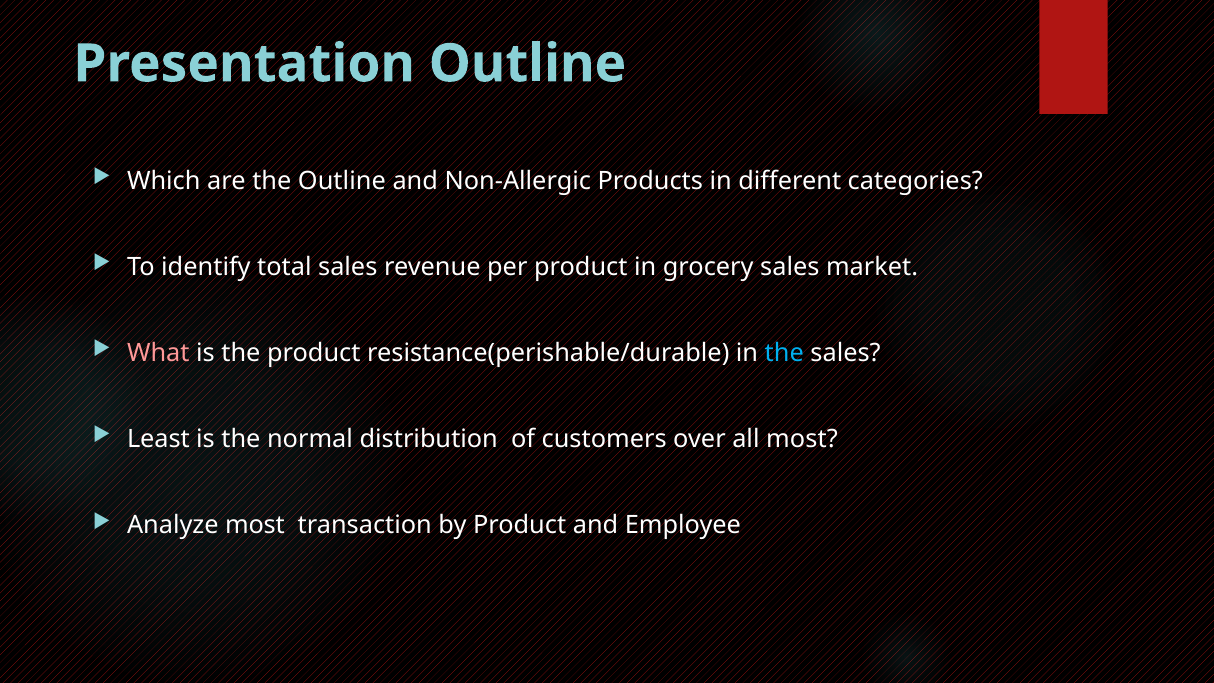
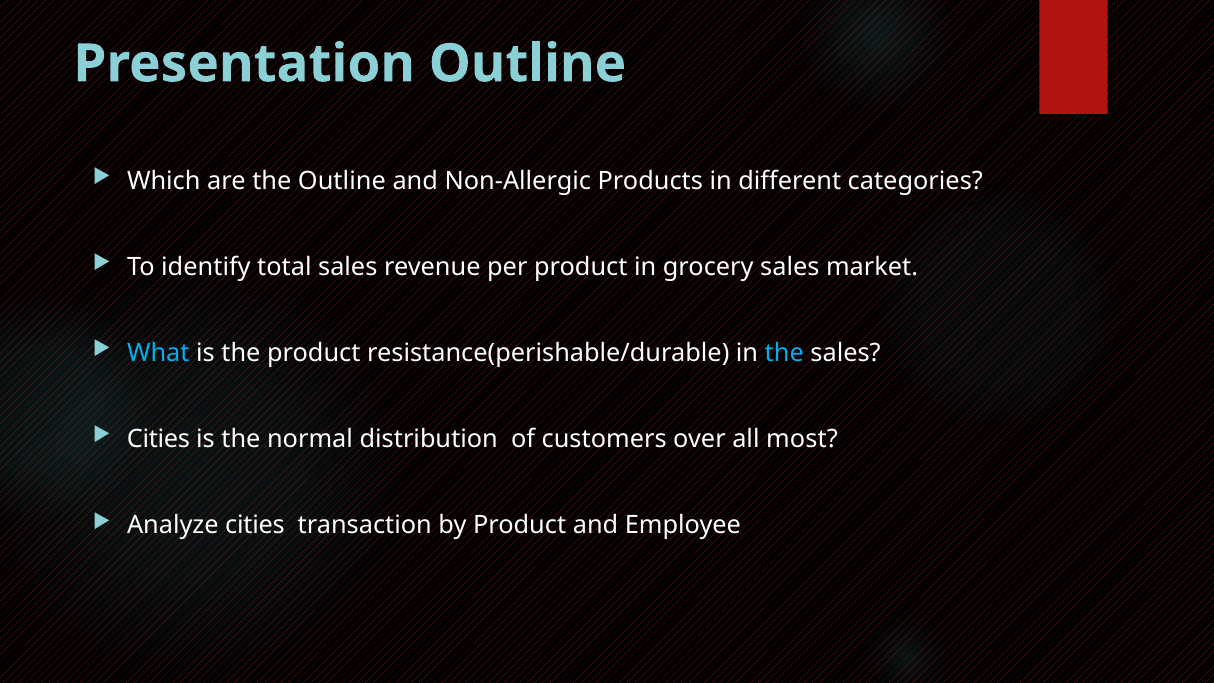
What colour: pink -> light blue
Least at (158, 439): Least -> Cities
Analyze most: most -> cities
